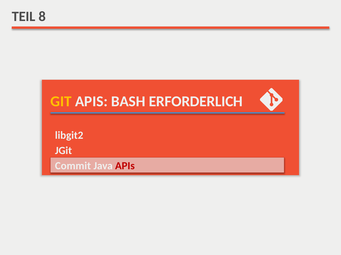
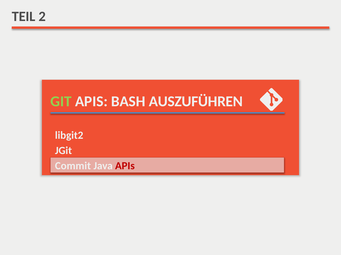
8: 8 -> 2
GIT colour: yellow -> light green
ERFORDERLICH: ERFORDERLICH -> AUSZUFÜHREN
